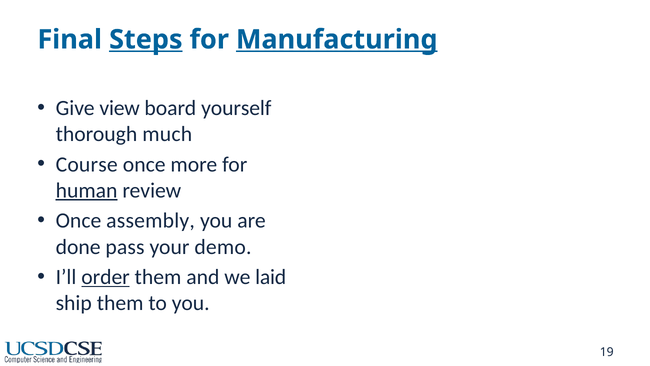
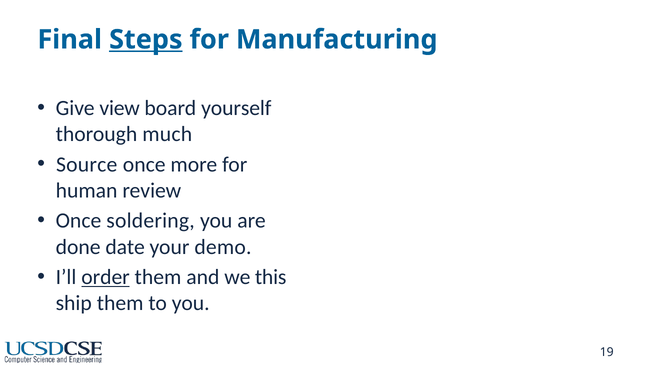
Manufacturing underline: present -> none
Course: Course -> Source
human underline: present -> none
assembly: assembly -> soldering
pass: pass -> date
laid: laid -> this
